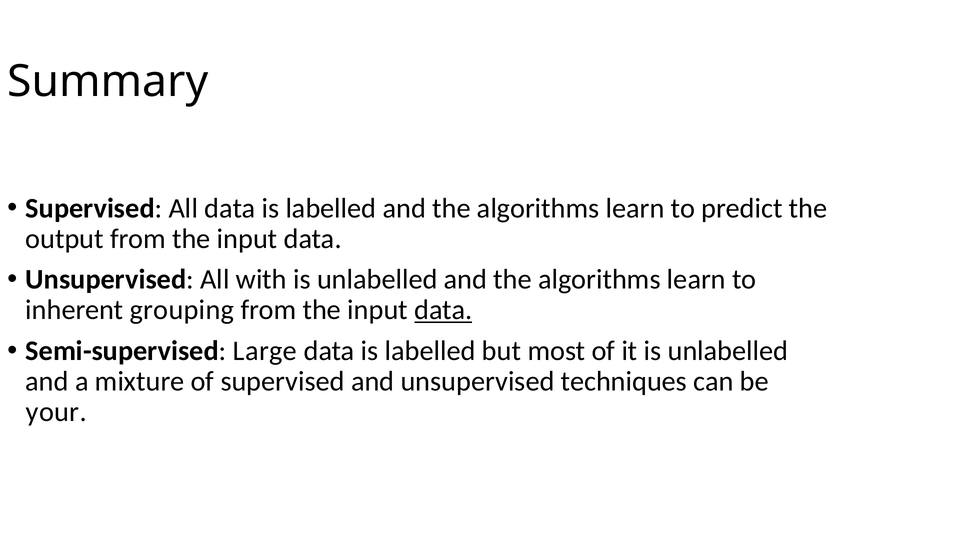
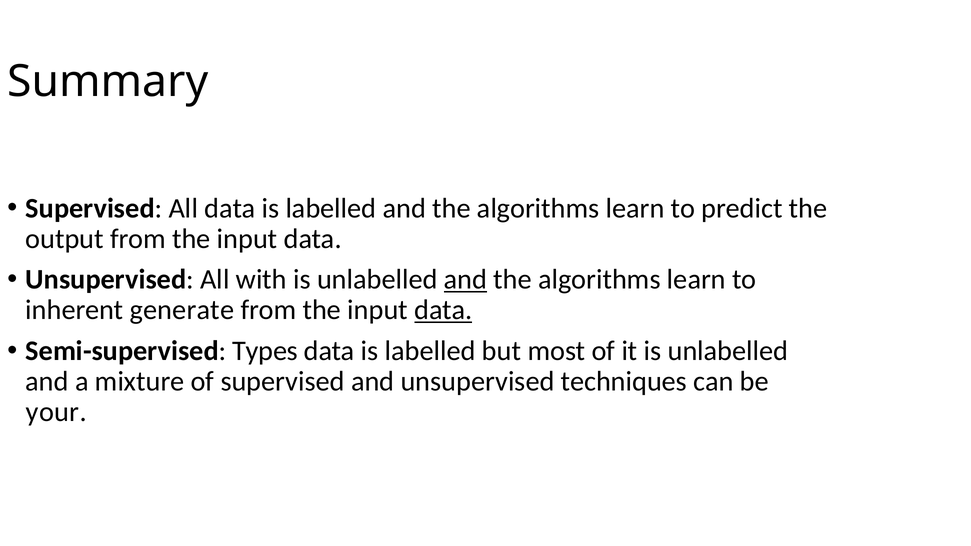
and at (466, 280) underline: none -> present
grouping: grouping -> generate
Large: Large -> Types
